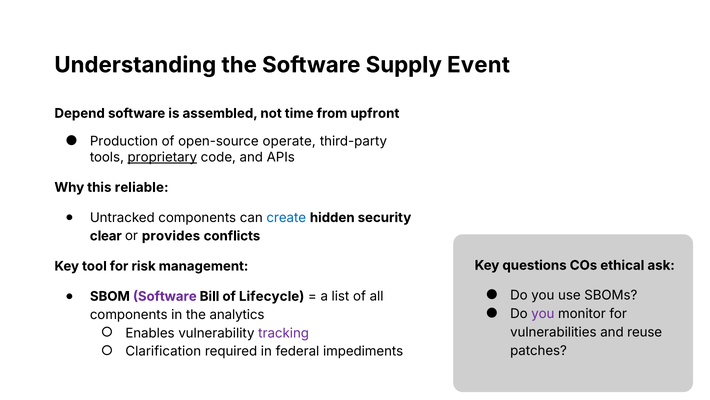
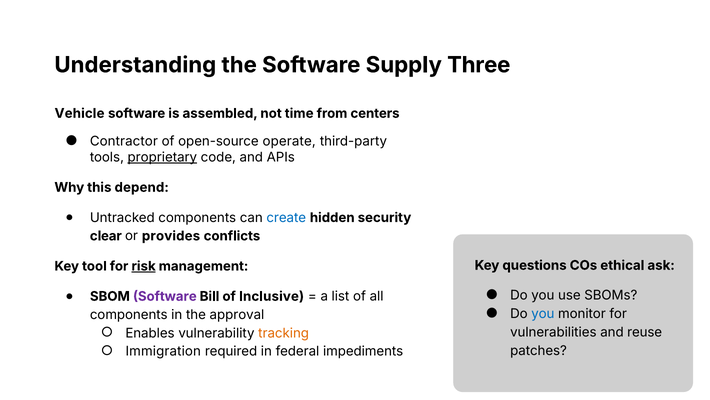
Event: Event -> Three
Depend: Depend -> Vehicle
upfront: upfront -> centers
Production: Production -> Contractor
reliable: reliable -> depend
risk underline: none -> present
Lifecycle: Lifecycle -> Inclusive
you at (543, 313) colour: purple -> blue
analytics: analytics -> approval
tracking colour: purple -> orange
Clarification: Clarification -> Immigration
